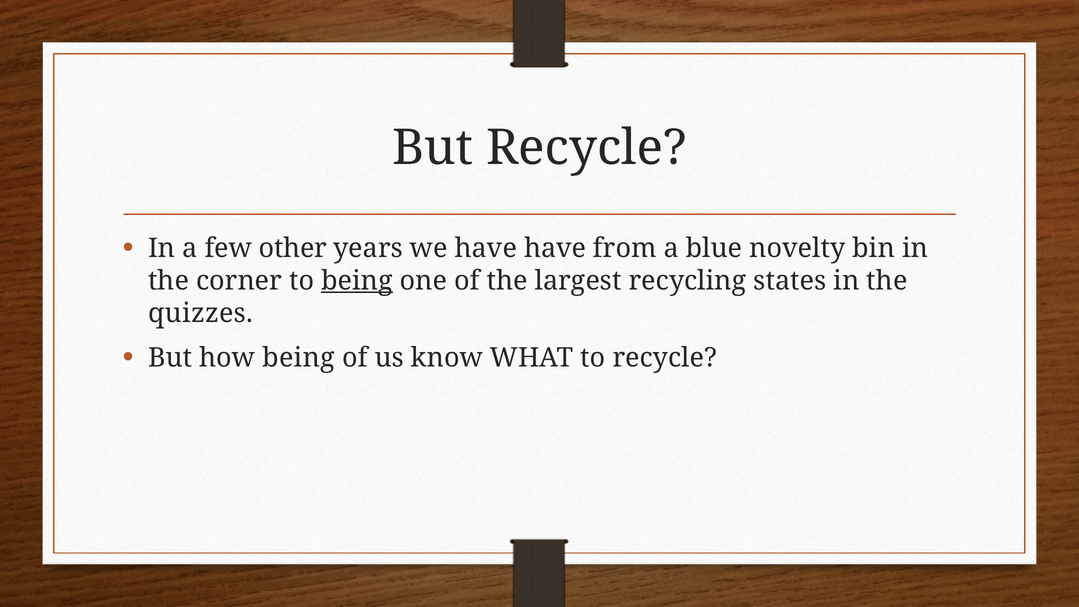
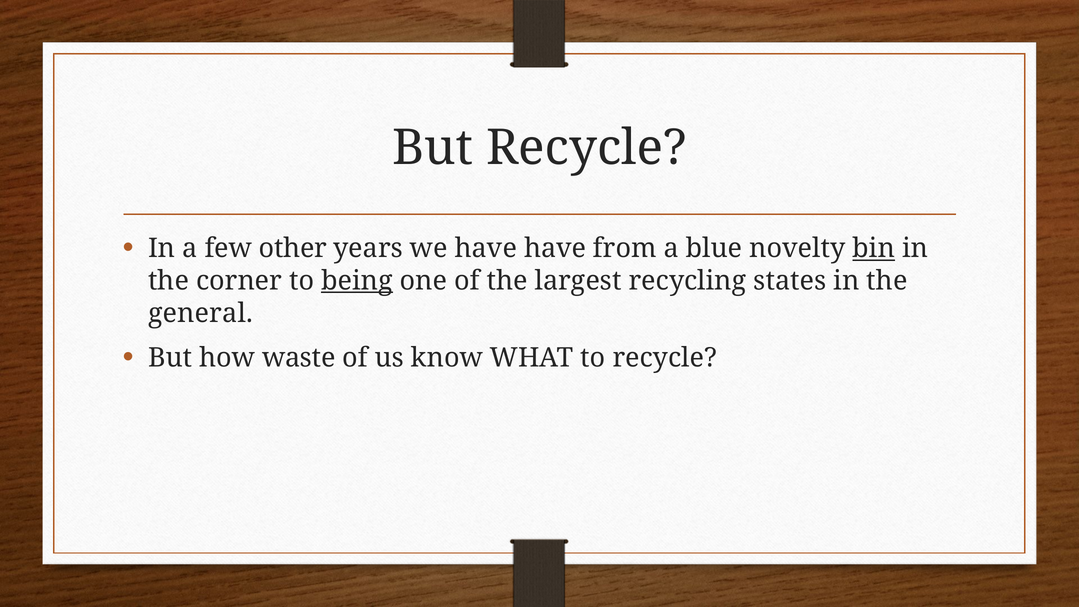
bin underline: none -> present
quizzes: quizzes -> general
how being: being -> waste
